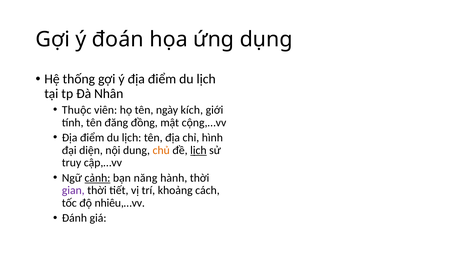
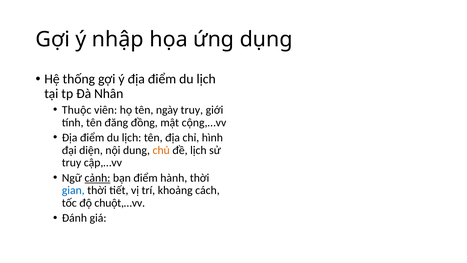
đoán: đoán -> nhập
ngày kích: kích -> truy
lịch at (198, 150) underline: present -> none
bạn năng: năng -> điểm
gian colour: purple -> blue
nhiêu,…vv: nhiêu,…vv -> chuột,…vv
